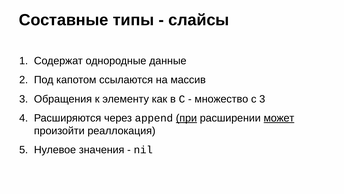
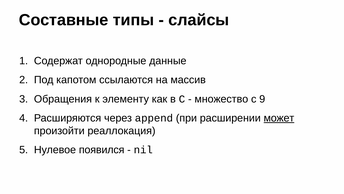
с 3: 3 -> 9
при underline: present -> none
значения: значения -> появился
